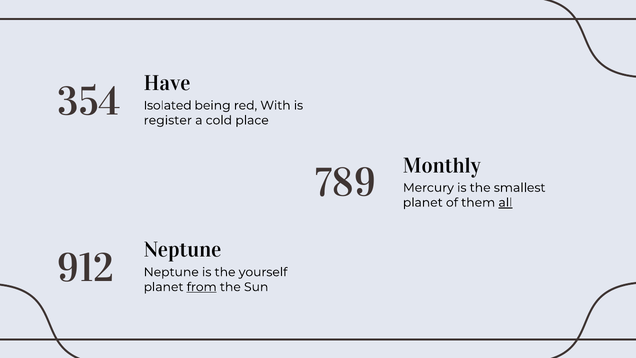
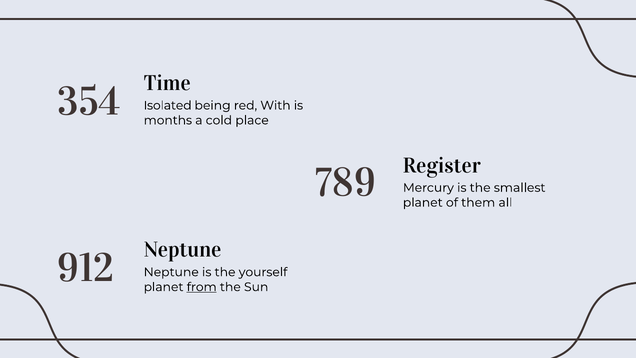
Have: Have -> Time
register: register -> months
Monthly: Monthly -> Register
all underline: present -> none
